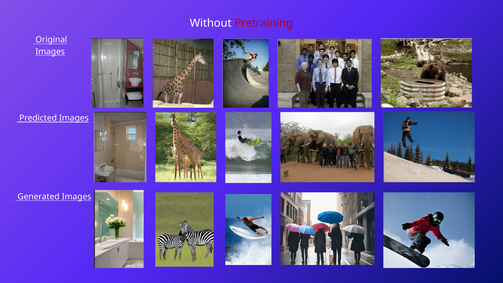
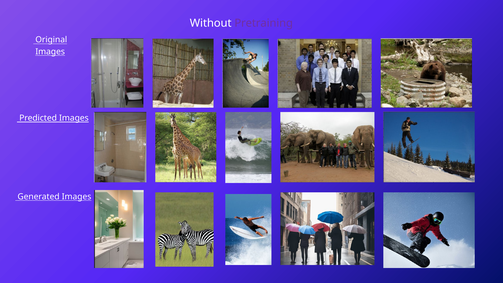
Pretraining colour: red -> purple
